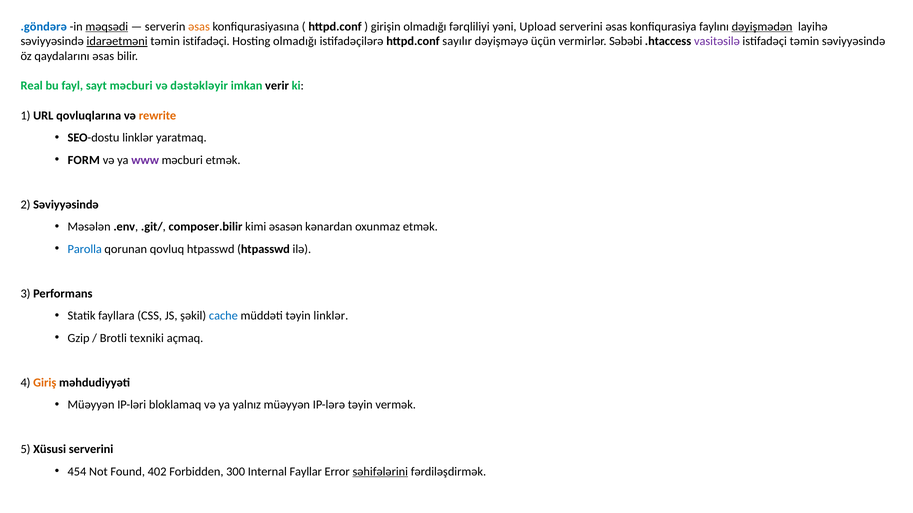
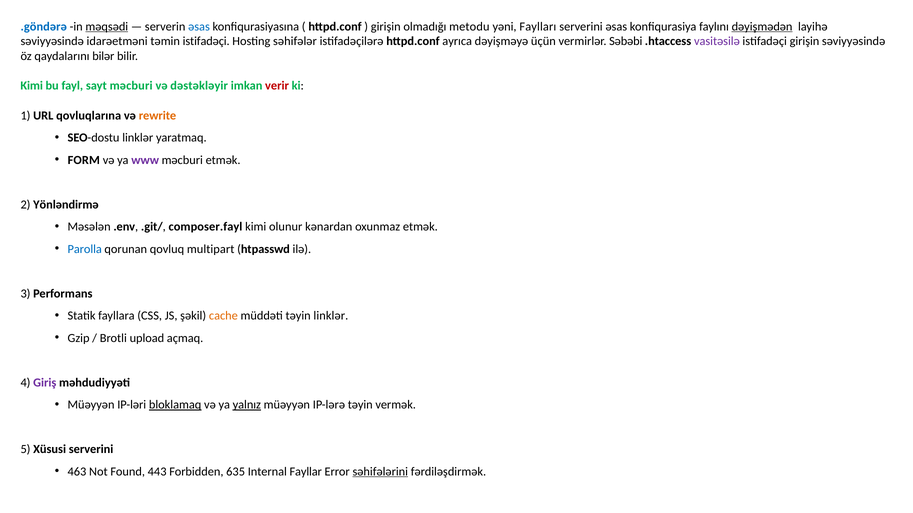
əsas at (199, 26) colour: orange -> blue
fərqliliyi: fərqliliyi -> metodu
Upload: Upload -> Faylları
idarəetməni underline: present -> none
Hosting olmadığı: olmadığı -> səhifələr
sayılır: sayılır -> ayrıca
istifadəçi təmin: təmin -> girişin
qaydalarını əsas: əsas -> bilər
Real at (32, 86): Real -> Kimi
verir colour: black -> red
2 Səviyyəsində: Səviyyəsində -> Yönləndirmə
composer.bilir: composer.bilir -> composer.fayl
əsasən: əsasən -> olunur
qovluq htpasswd: htpasswd -> multipart
cache colour: blue -> orange
texniki: texniki -> upload
Giriş colour: orange -> purple
bloklamaq underline: none -> present
yalnız underline: none -> present
454: 454 -> 463
402: 402 -> 443
300: 300 -> 635
